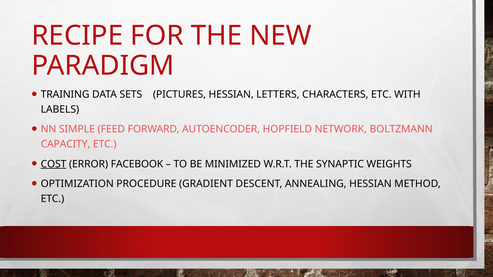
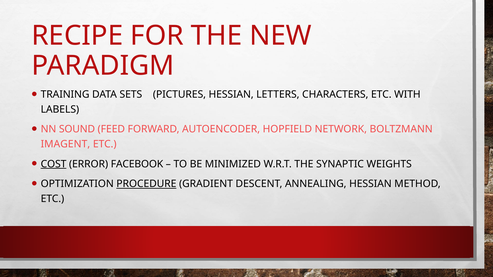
SIMPLE: SIMPLE -> SOUND
CAPACITY: CAPACITY -> IMAGENT
PROCEDURE underline: none -> present
